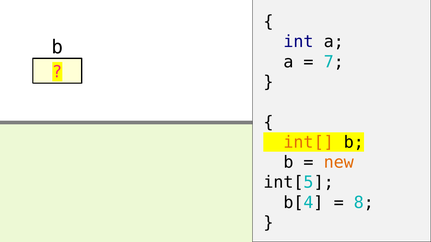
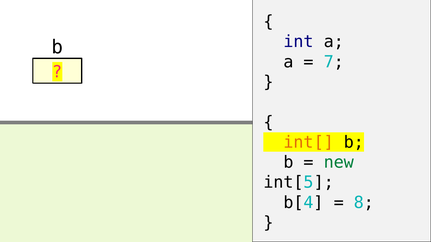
new colour: orange -> green
